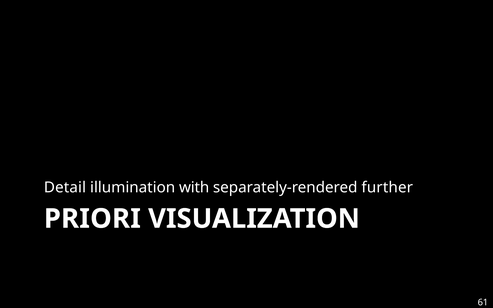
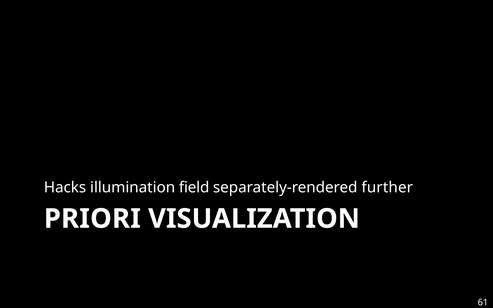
Detail: Detail -> Hacks
with: with -> field
